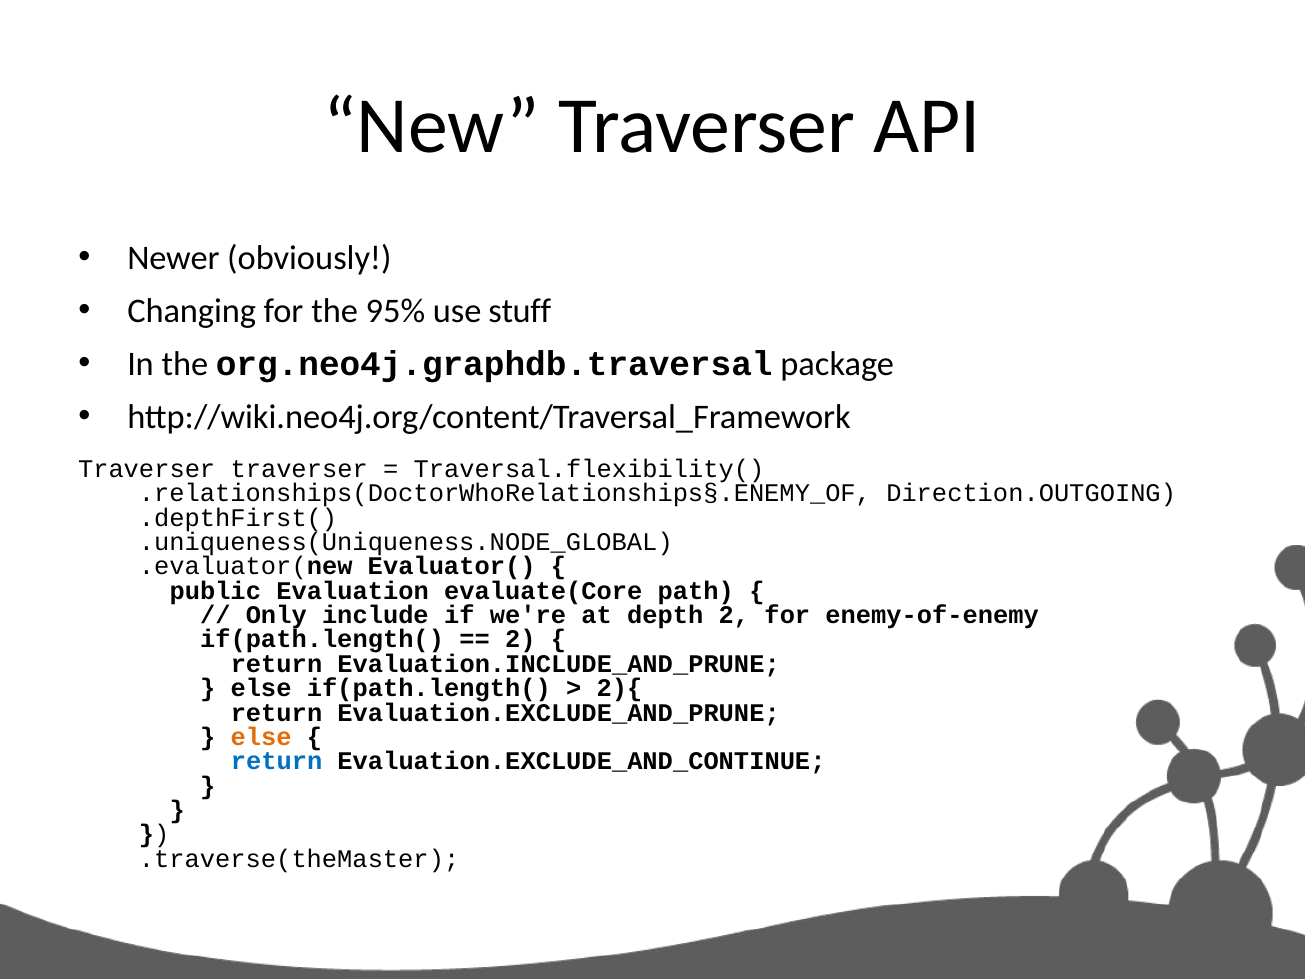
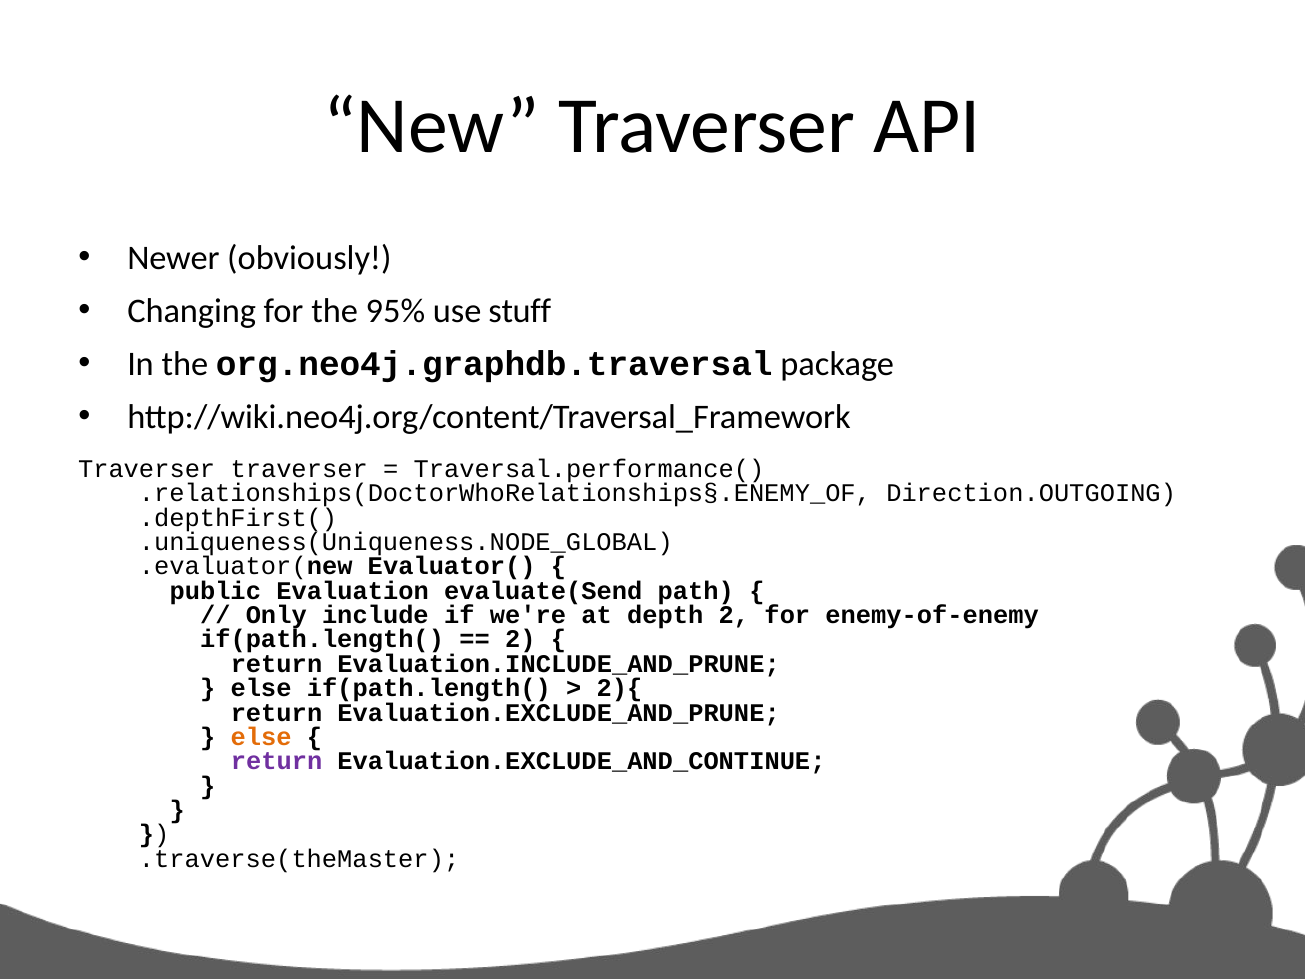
Traversal.flexibility(: Traversal.flexibility( -> Traversal.performance(
evaluate(Core: evaluate(Core -> evaluate(Send
return at (277, 761) colour: blue -> purple
